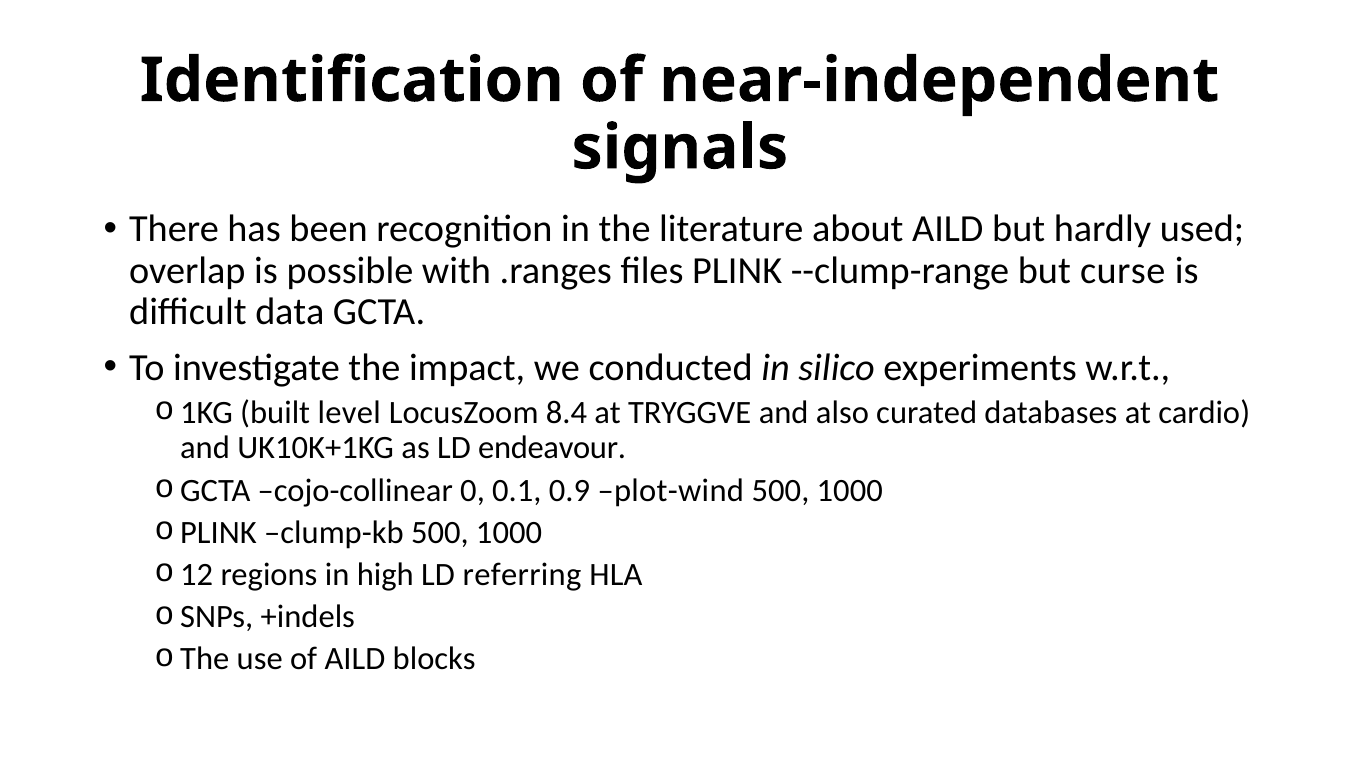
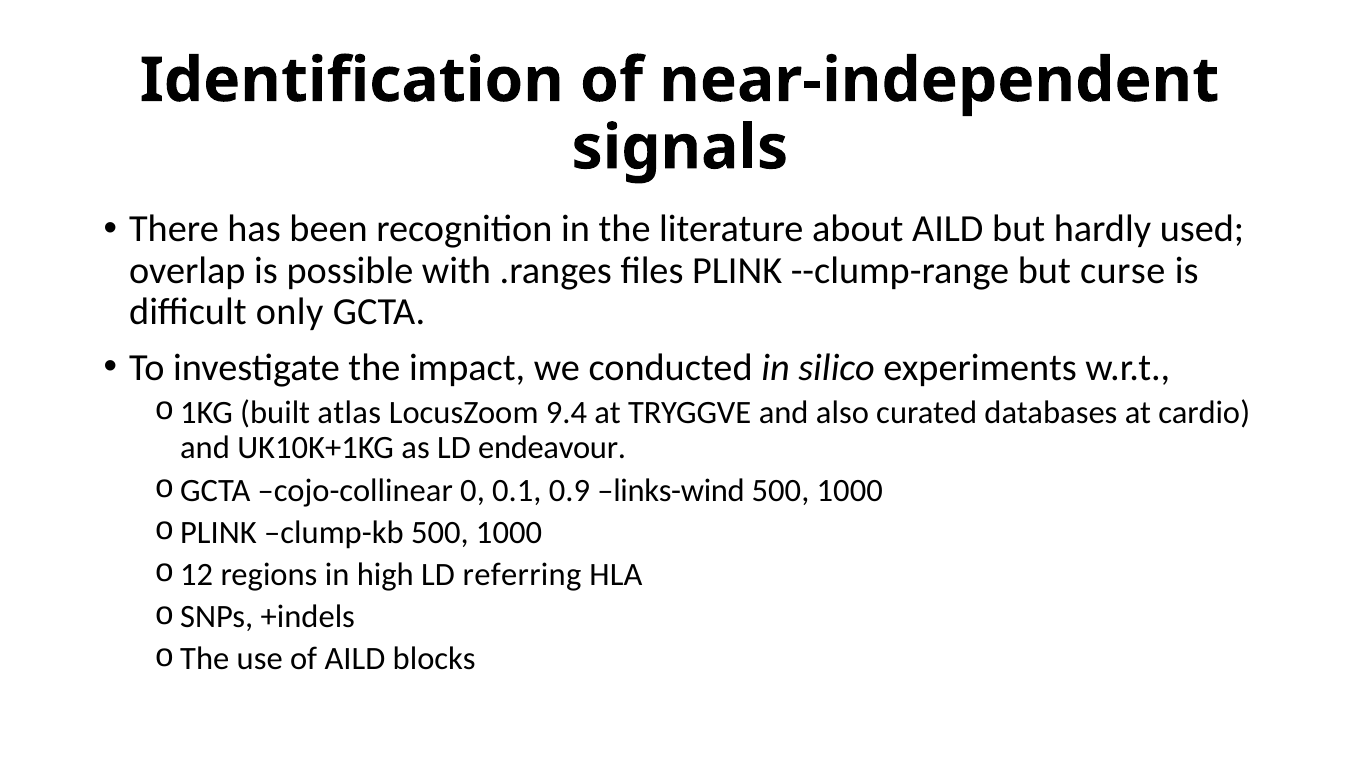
data: data -> only
level: level -> atlas
8.4: 8.4 -> 9.4
plot-wind: plot-wind -> links-wind
